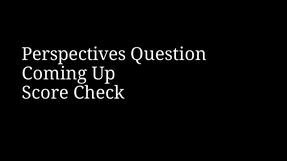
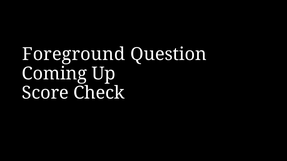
Perspectives: Perspectives -> Foreground
